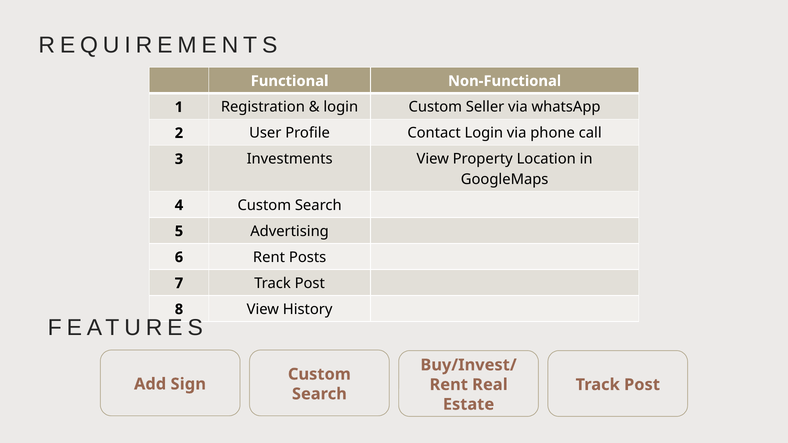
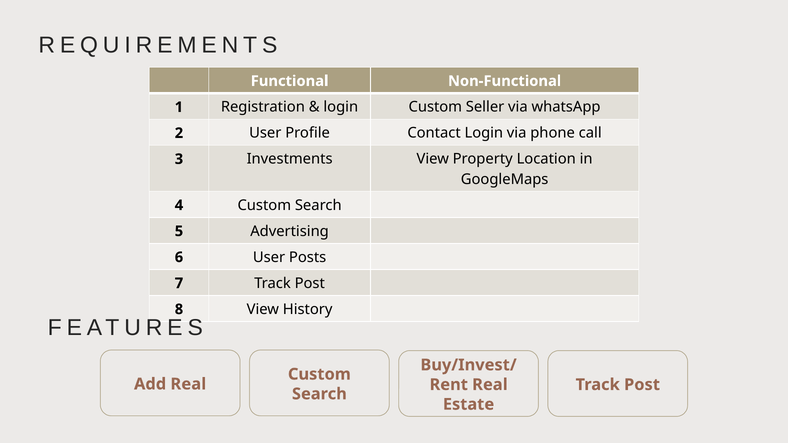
6 Rent: Rent -> User
Add Sign: Sign -> Real
